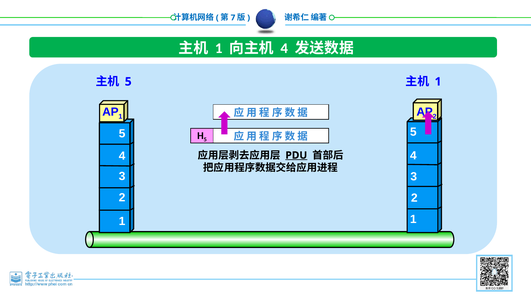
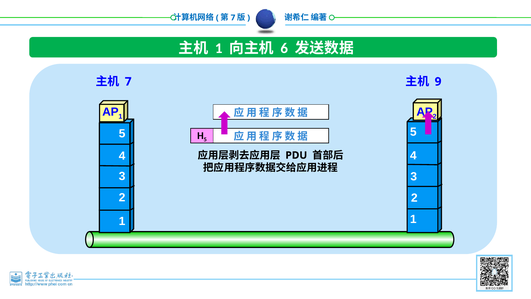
4 at (284, 48): 4 -> 6
5 at (128, 82): 5 -> 7
1 at (438, 82): 1 -> 9
PDU underline: present -> none
